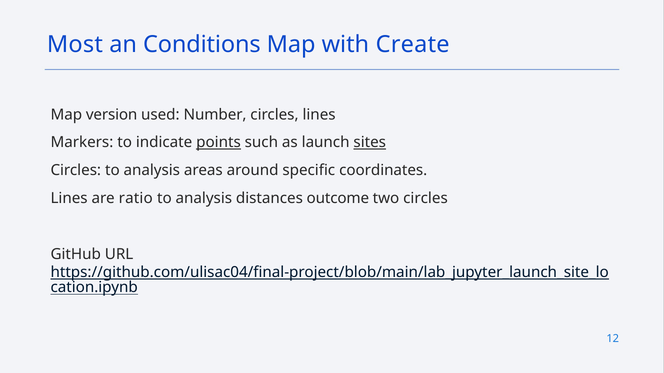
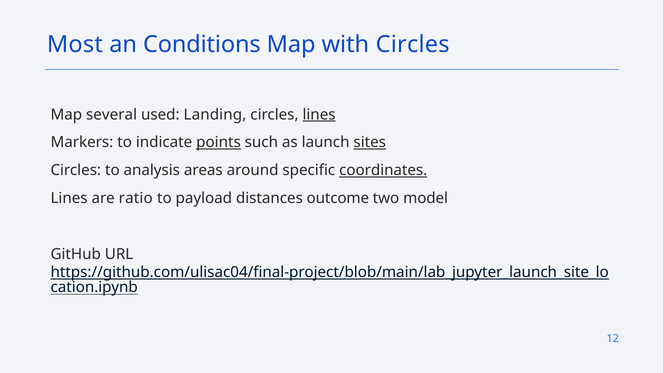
with Create: Create -> Circles
version: version -> several
Number: Number -> Landing
lines at (319, 115) underline: none -> present
coordinates underline: none -> present
analysis at (204, 198): analysis -> payload
two circles: circles -> model
